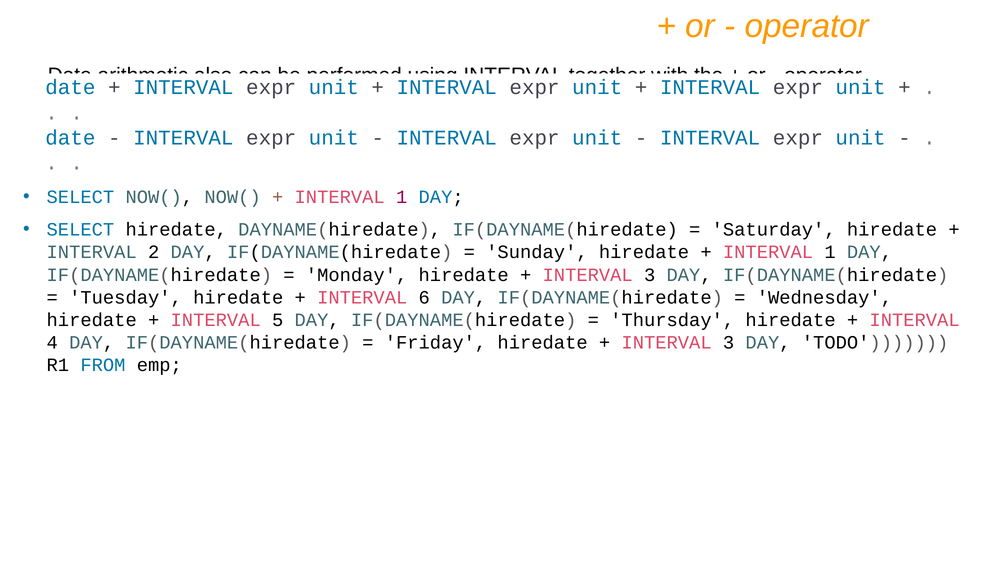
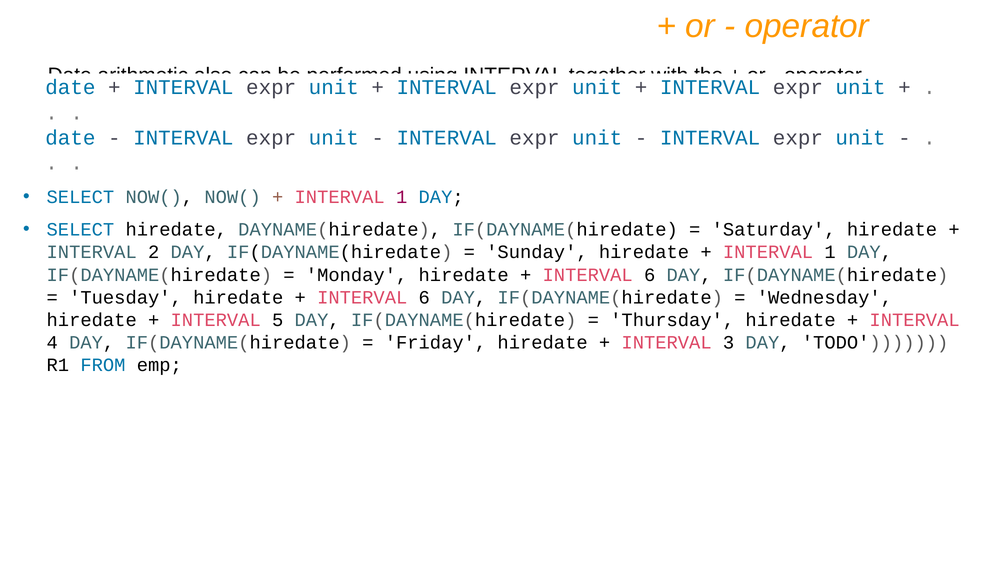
3 at (650, 275): 3 -> 6
